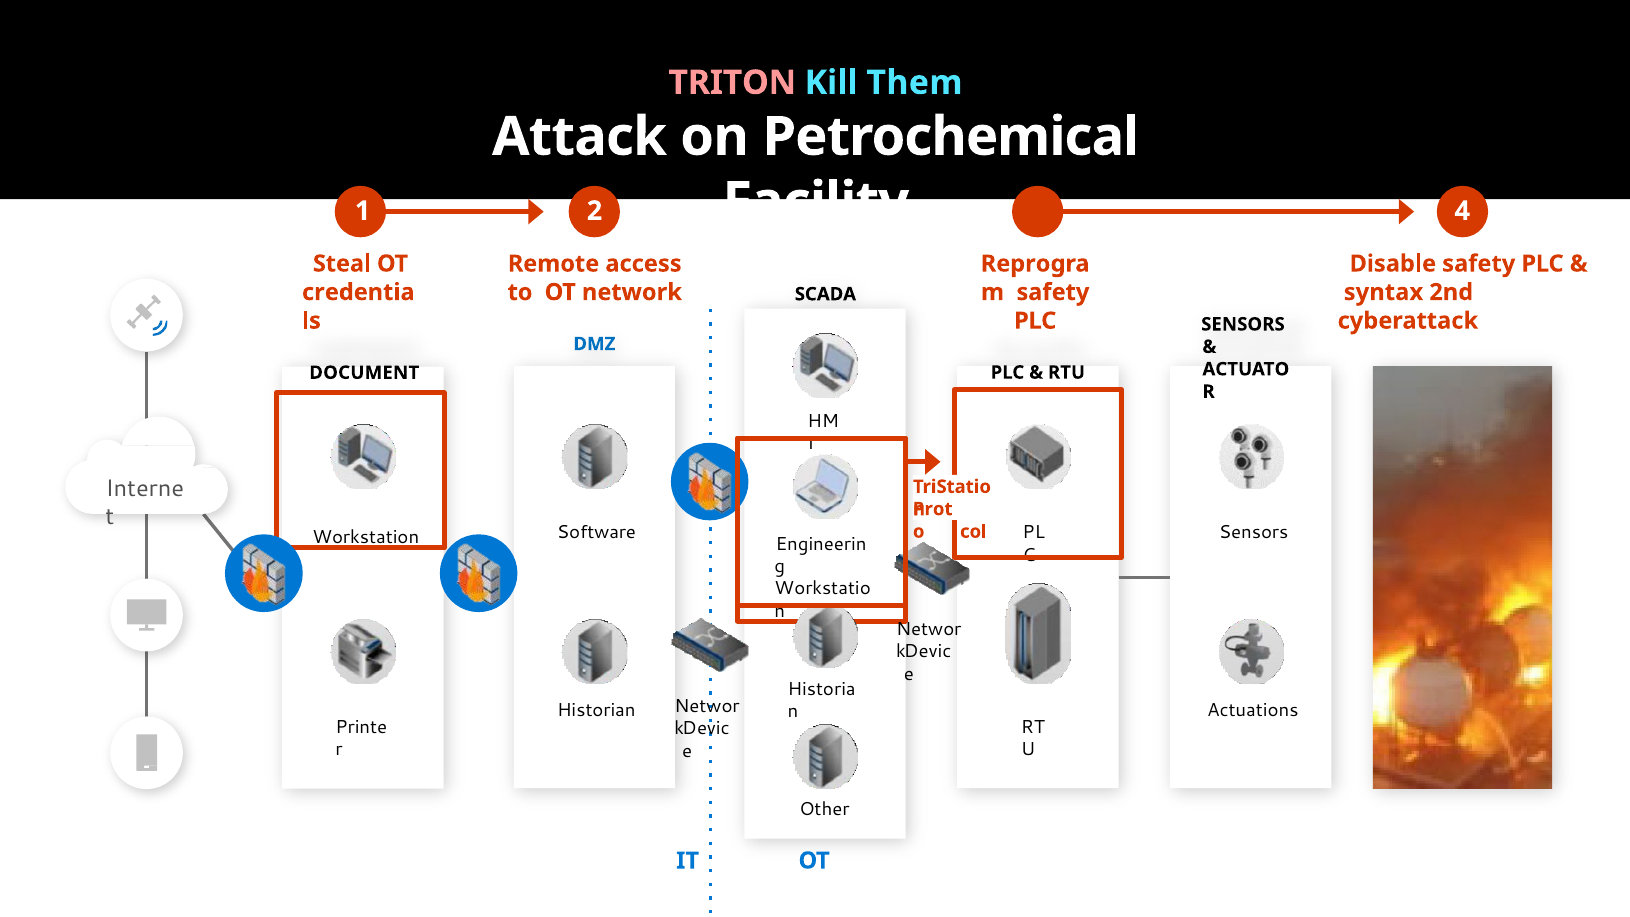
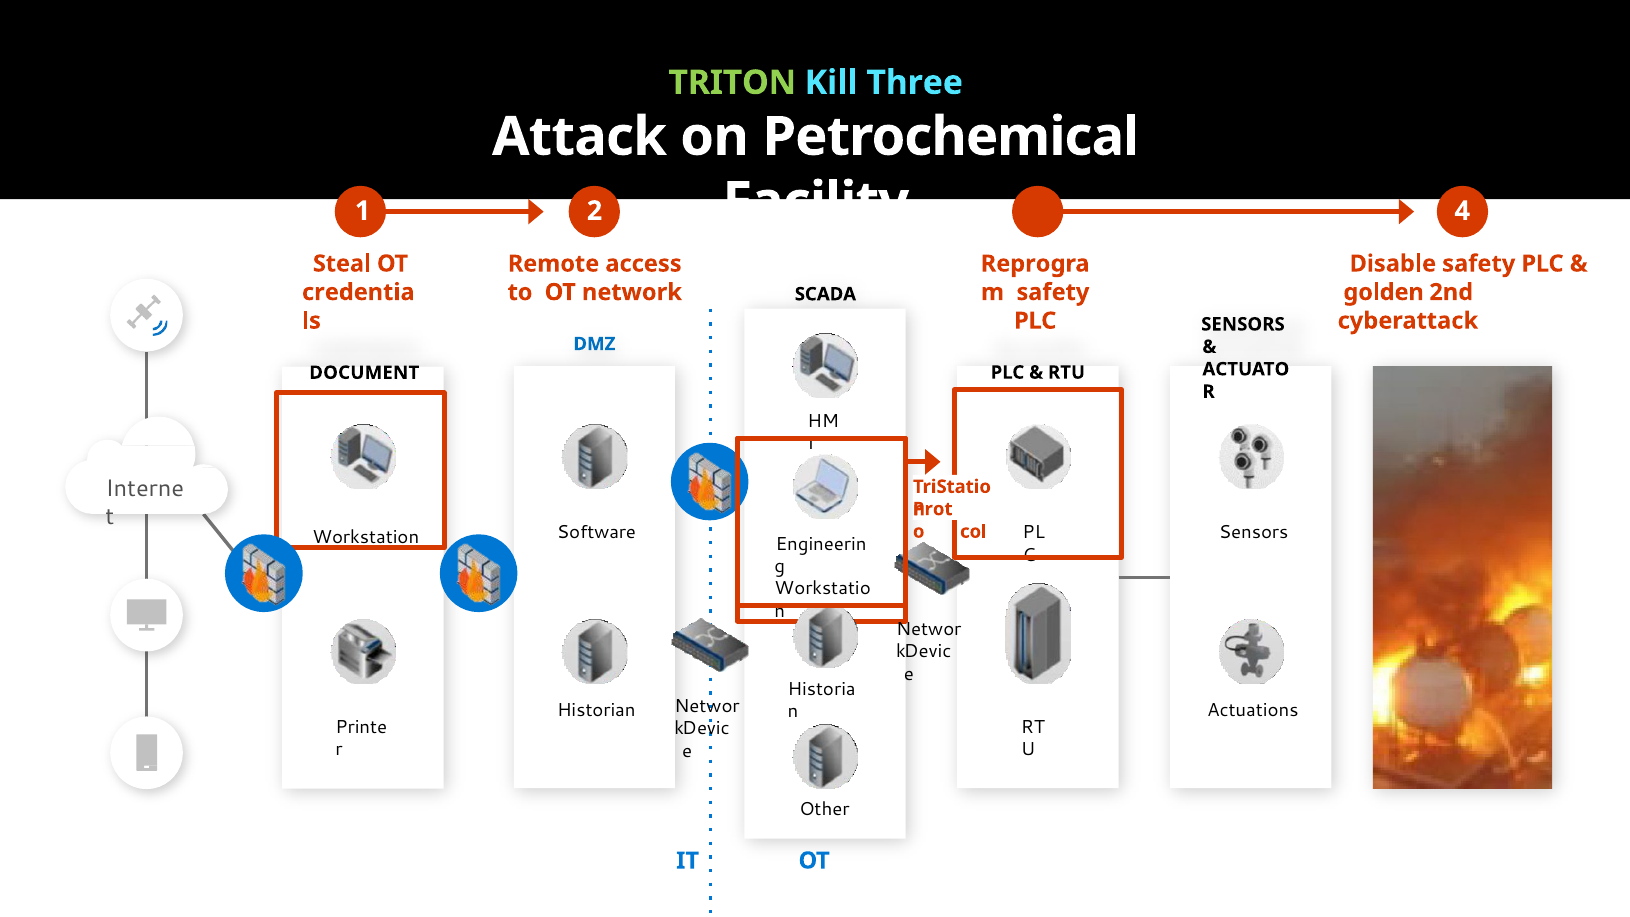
TRITON colour: pink -> light green
Them: Them -> Three
syntax: syntax -> golden
